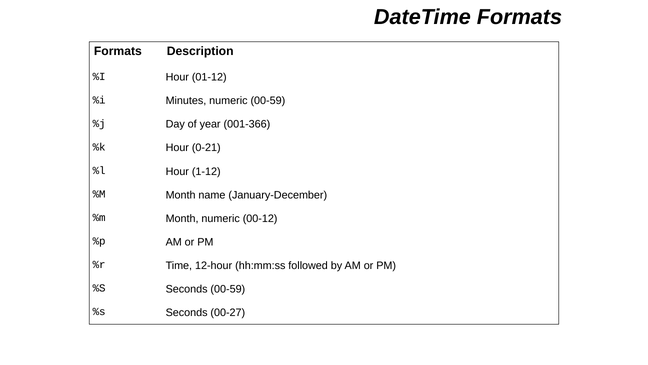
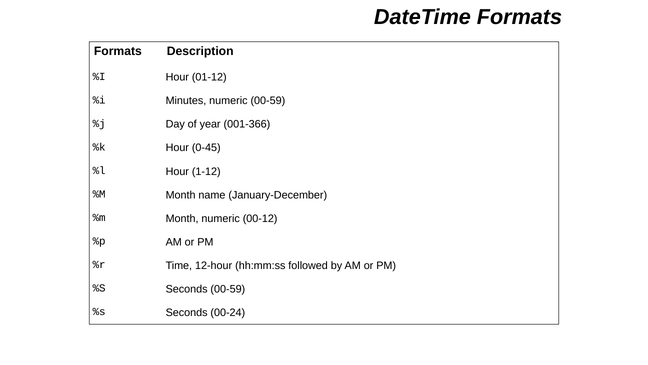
0-21: 0-21 -> 0-45
00-27: 00-27 -> 00-24
